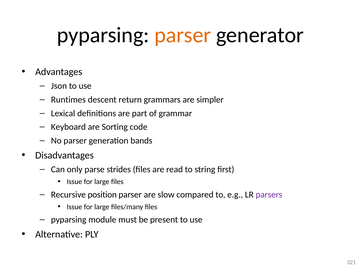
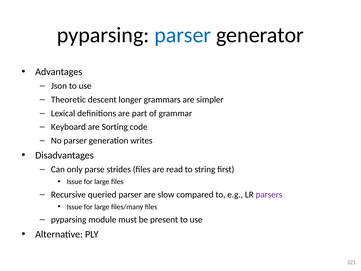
parser at (183, 35) colour: orange -> blue
Runtimes: Runtimes -> Theoretic
return: return -> longer
bands: bands -> writes
position: position -> queried
